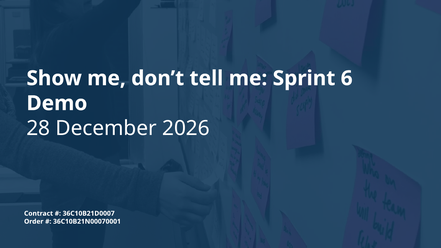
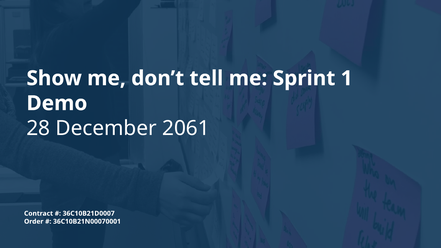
6: 6 -> 1
2026: 2026 -> 2061
